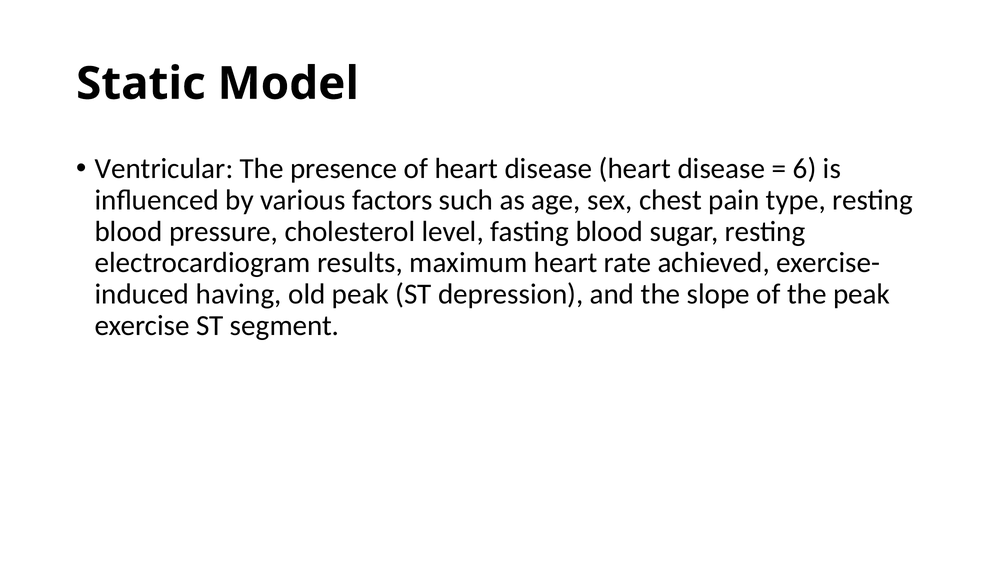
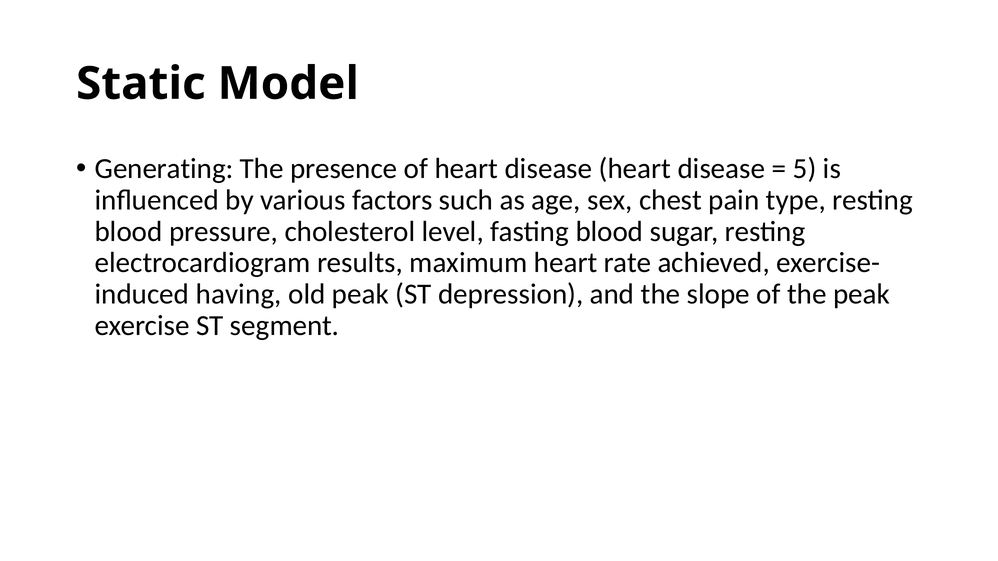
Ventricular: Ventricular -> Generating
6: 6 -> 5
